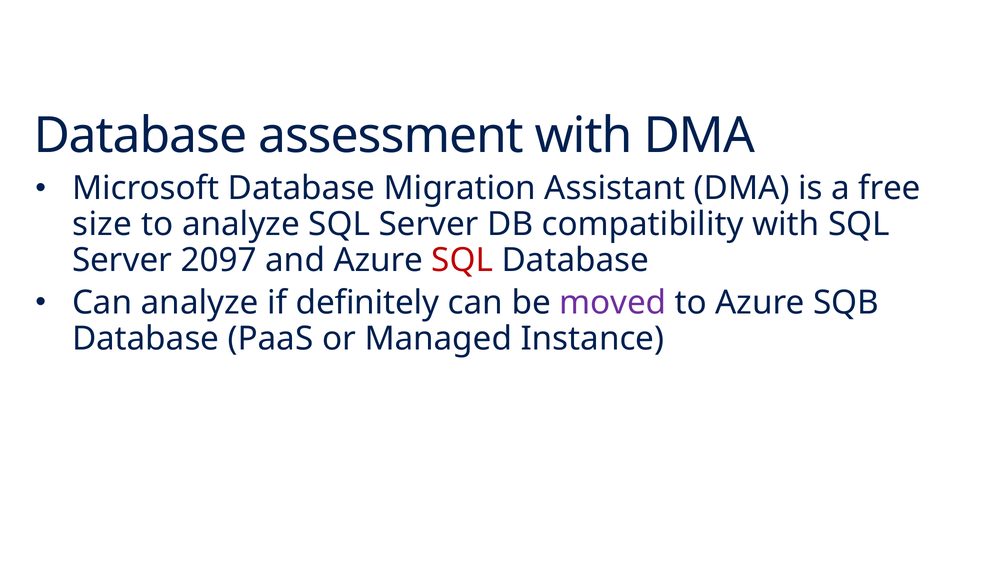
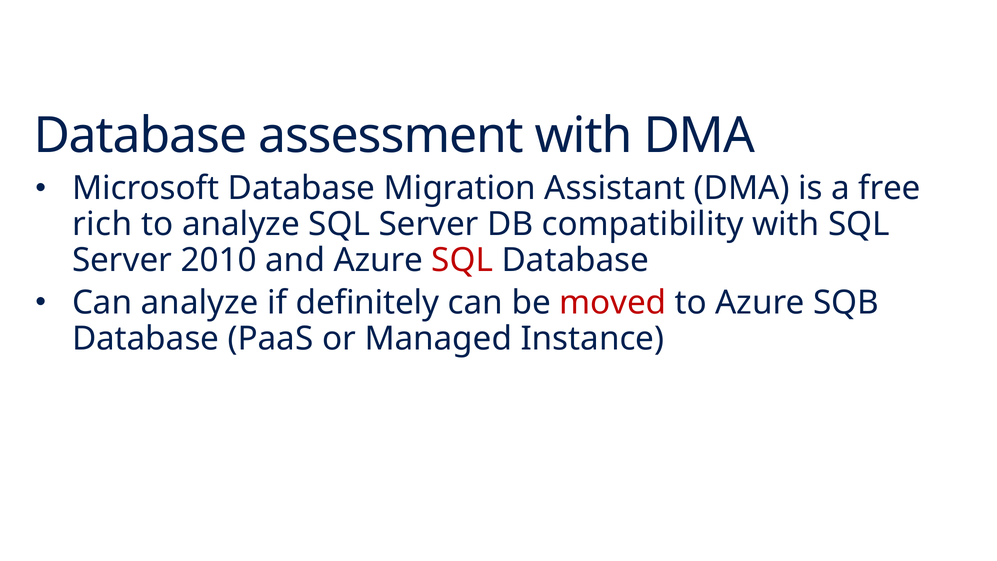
size: size -> rich
2097: 2097 -> 2010
moved colour: purple -> red
